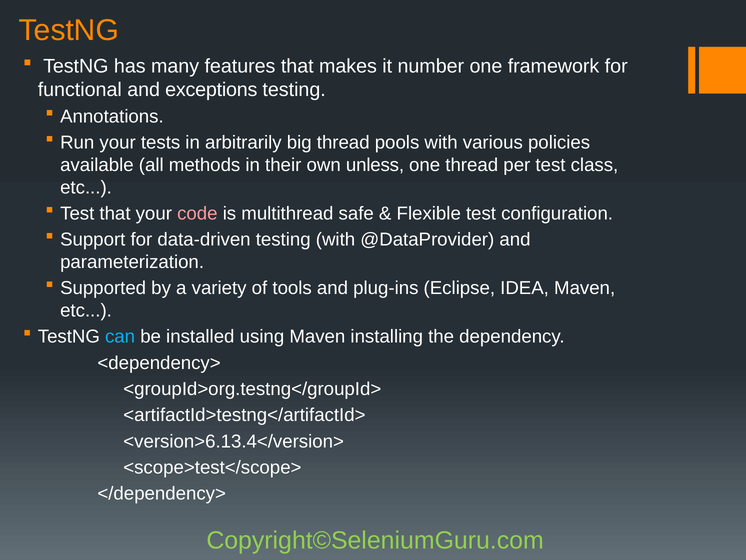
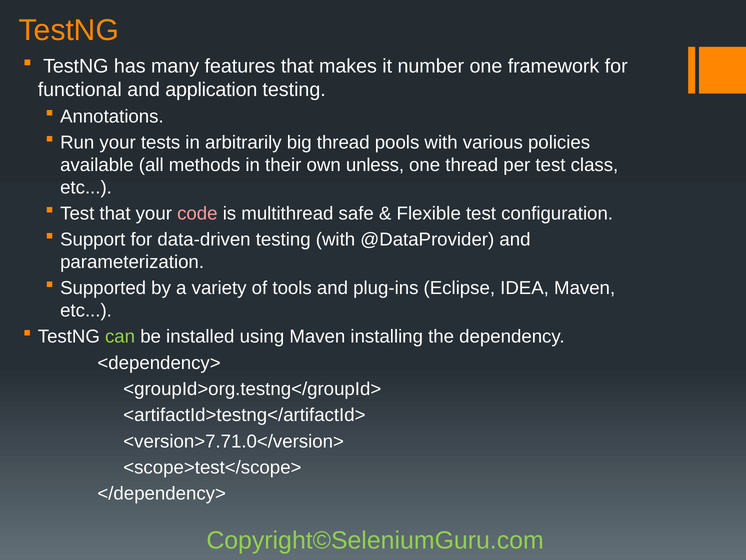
exceptions: exceptions -> application
can colour: light blue -> light green
<version>6.13.4</version>: <version>6.13.4</version> -> <version>7.71.0</version>
